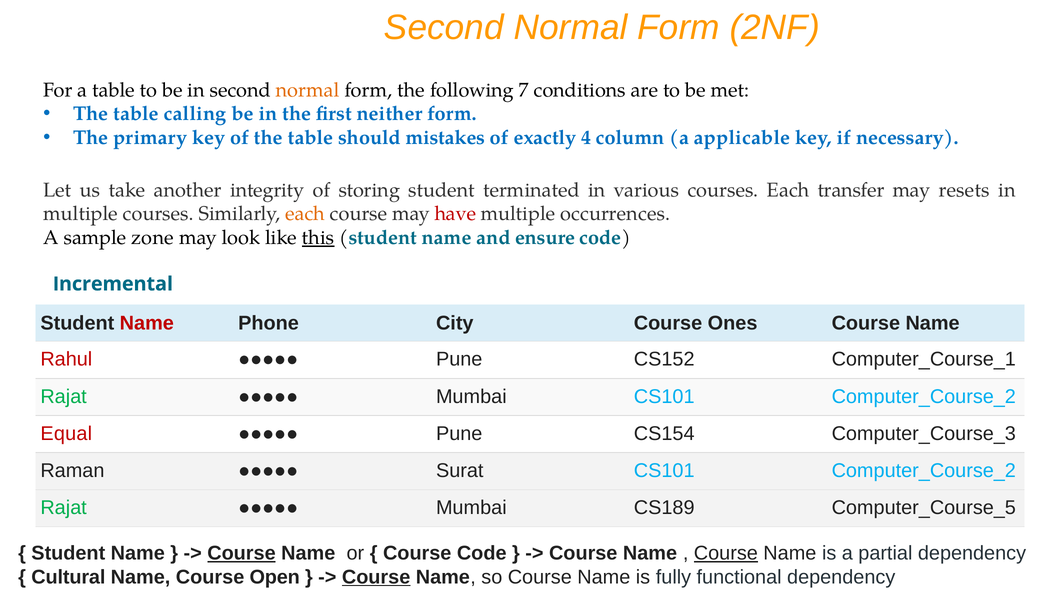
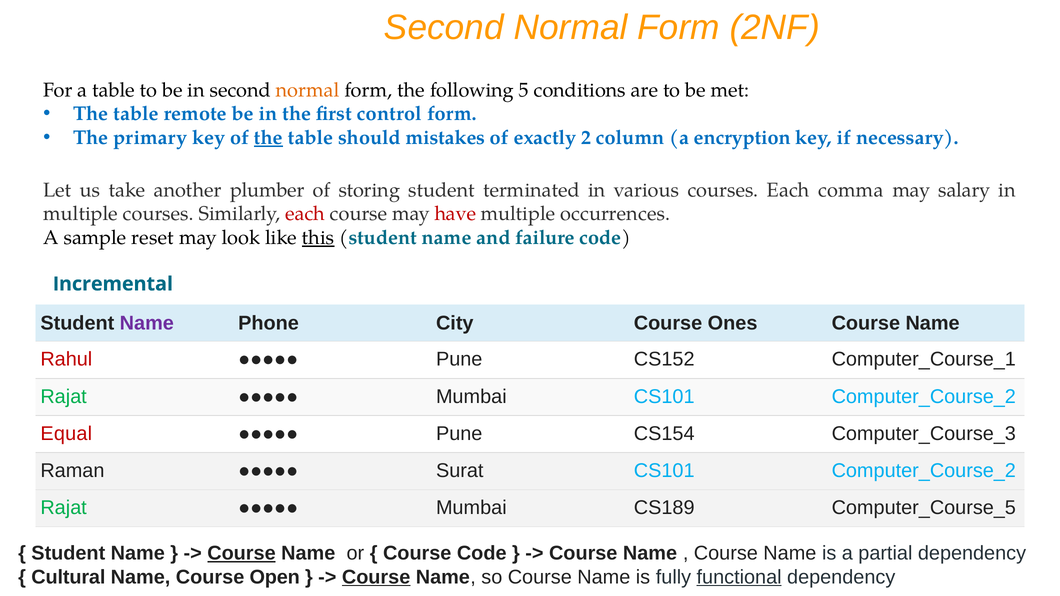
7: 7 -> 5
calling: calling -> remote
neither: neither -> control
the at (268, 138) underline: none -> present
4: 4 -> 2
applicable: applicable -> encryption
integrity: integrity -> plumber
transfer: transfer -> comma
resets: resets -> salary
each at (305, 214) colour: orange -> red
zone: zone -> reset
ensure: ensure -> failure
Name at (147, 323) colour: red -> purple
Course at (726, 553) underline: present -> none
functional underline: none -> present
